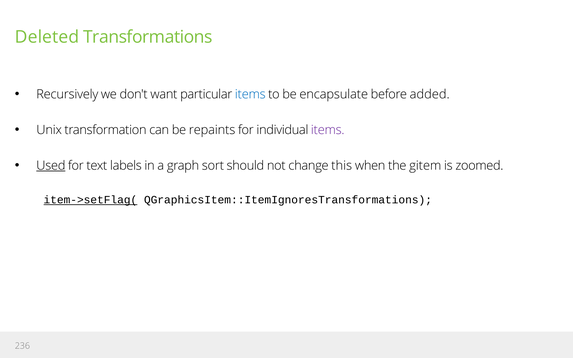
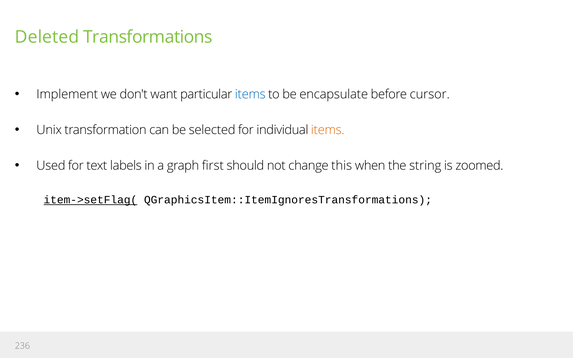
Recursively: Recursively -> Implement
added: added -> cursor
repaints: repaints -> selected
items at (328, 130) colour: purple -> orange
Used underline: present -> none
sort: sort -> first
gitem: gitem -> string
